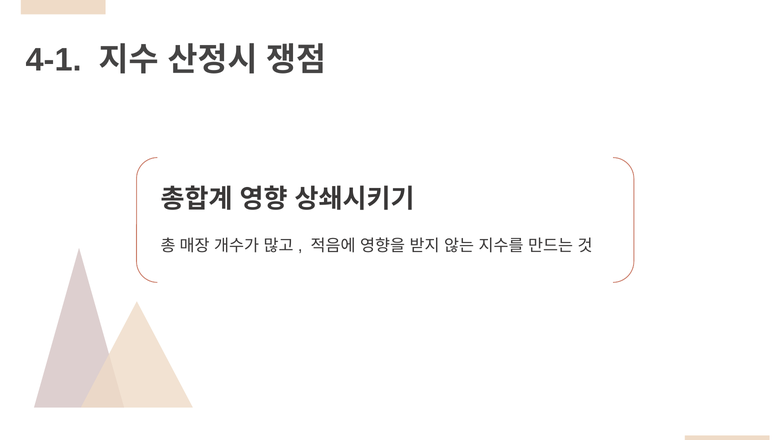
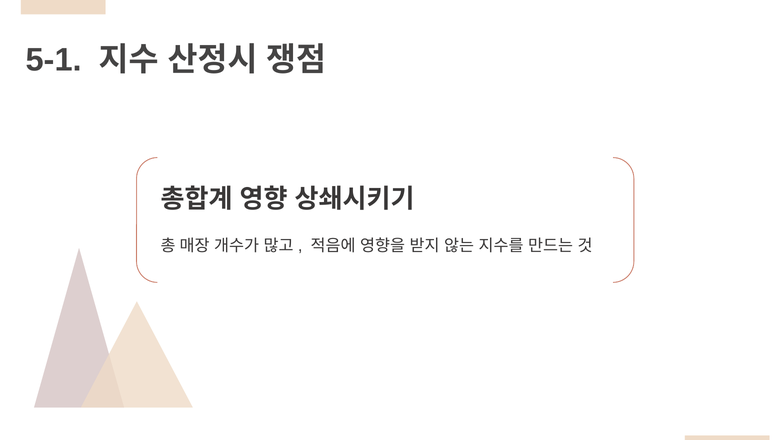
4-1: 4-1 -> 5-1
